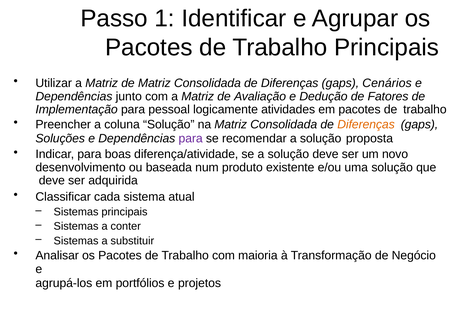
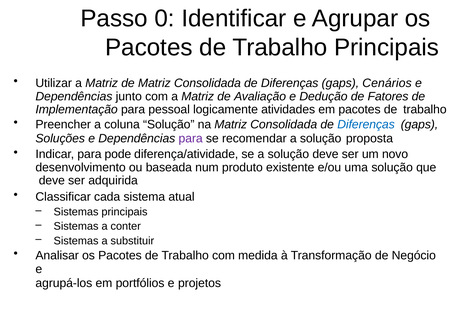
1: 1 -> 0
Diferenças at (366, 124) colour: orange -> blue
boas: boas -> pode
maioria: maioria -> medida
